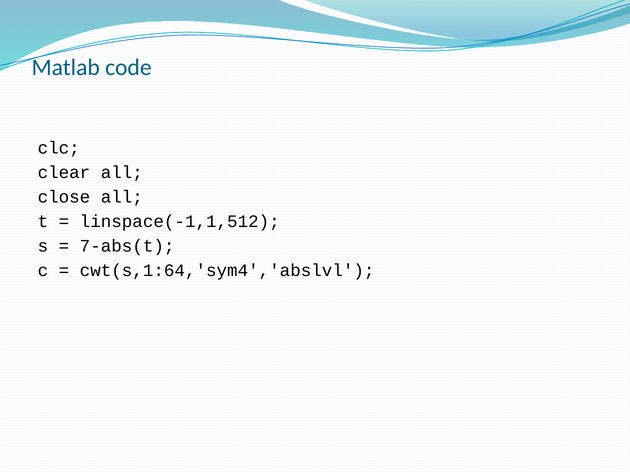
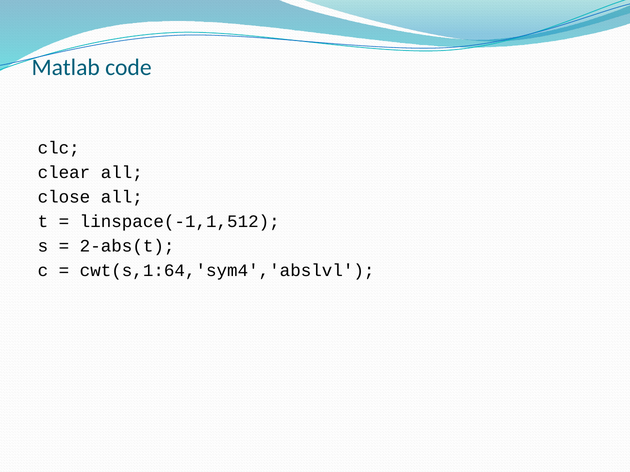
7-abs(t: 7-abs(t -> 2-abs(t
